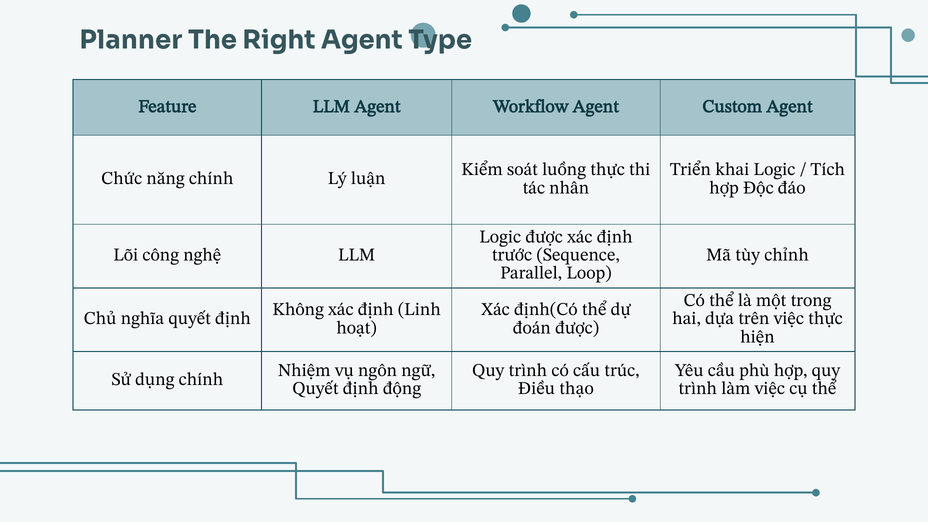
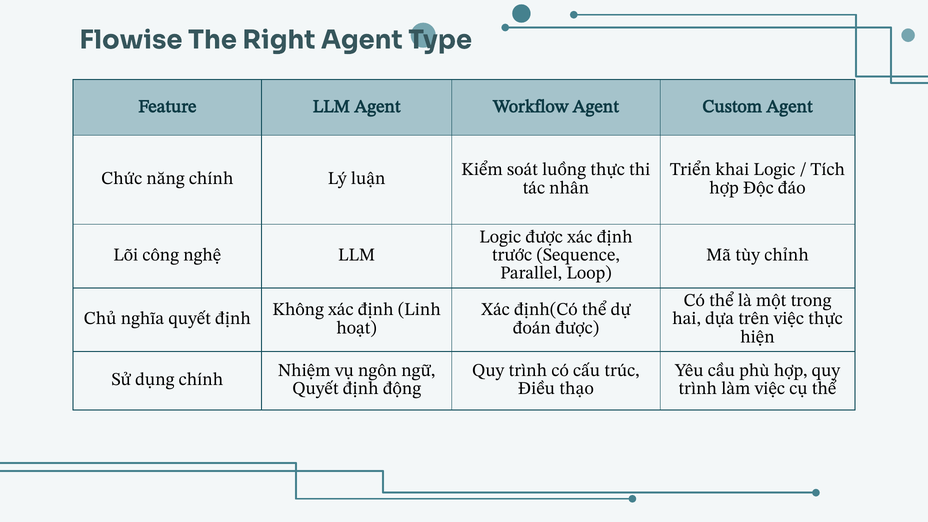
Planner: Planner -> Flowise
